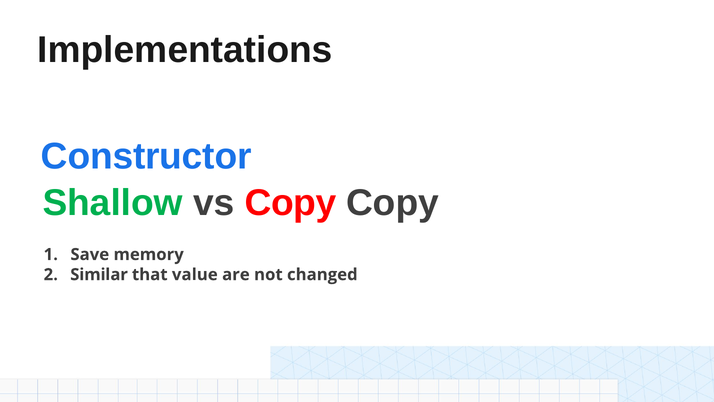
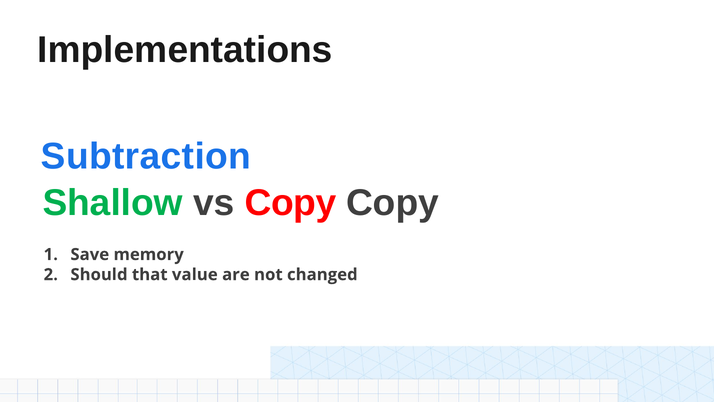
Constructor: Constructor -> Subtraction
Similar: Similar -> Should
